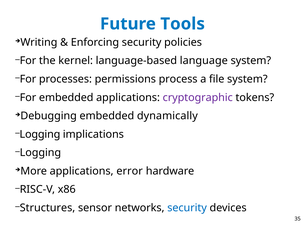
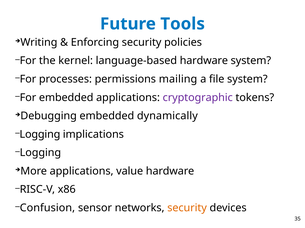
language-based language: language -> hardware
process: process -> mailing
error: error -> value
Structures: Structures -> Confusion
security at (187, 208) colour: blue -> orange
